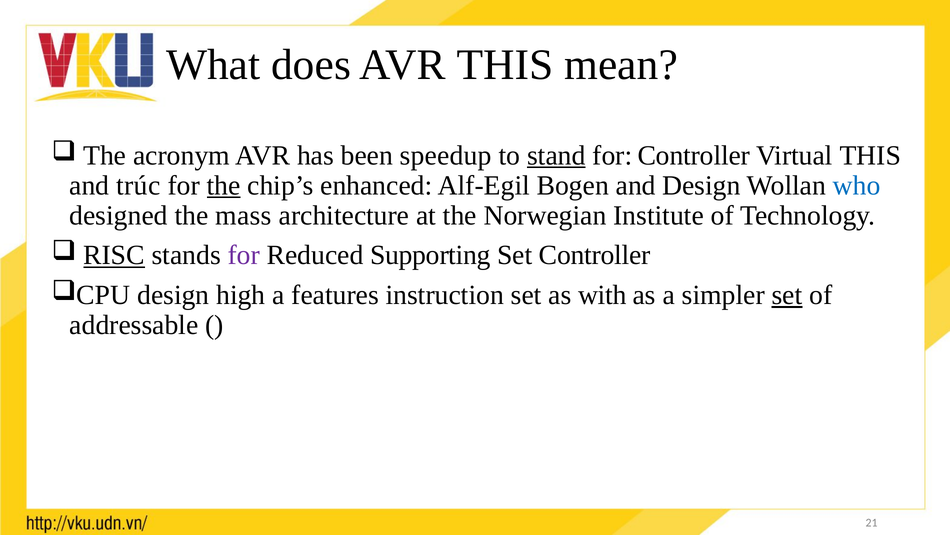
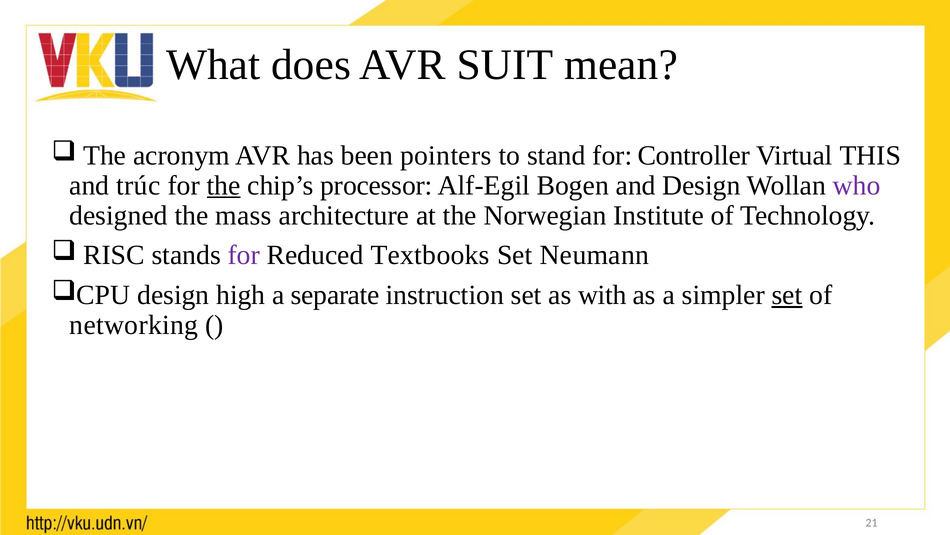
AVR THIS: THIS -> SUIT
speedup: speedup -> pointers
stand underline: present -> none
enhanced: enhanced -> processor
who colour: blue -> purple
RISC underline: present -> none
Supporting: Supporting -> Textbooks
Set Controller: Controller -> Neumann
features: features -> separate
addressable: addressable -> networking
